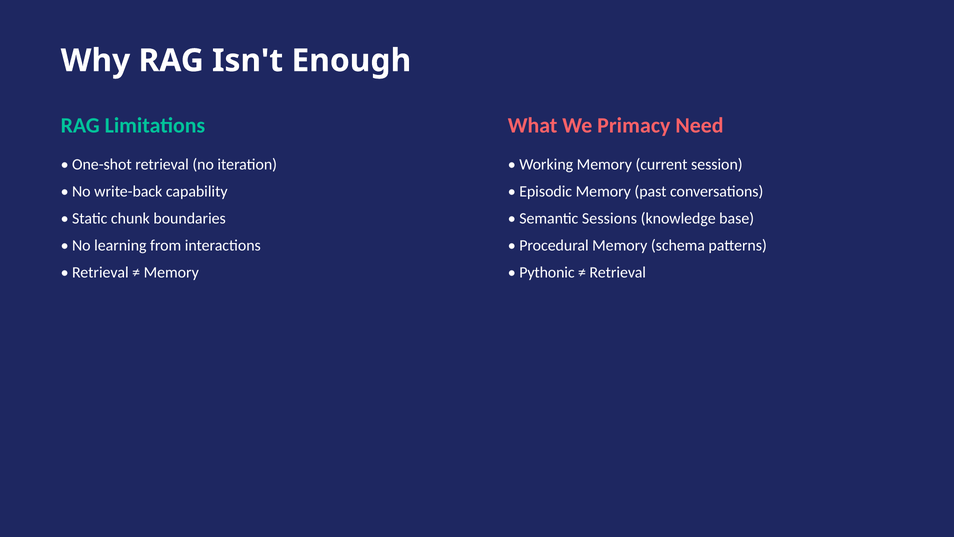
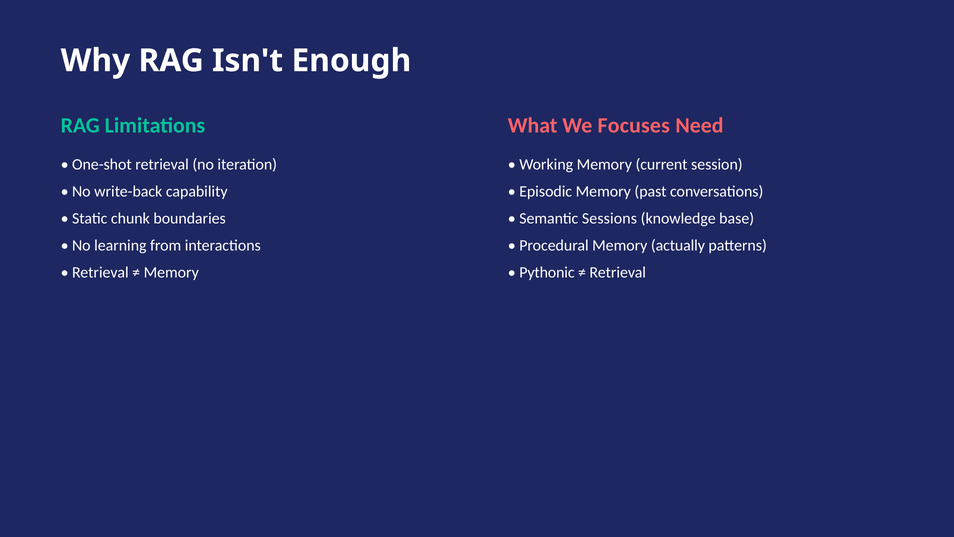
Primacy: Primacy -> Focuses
schema: schema -> actually
